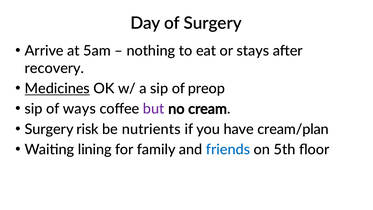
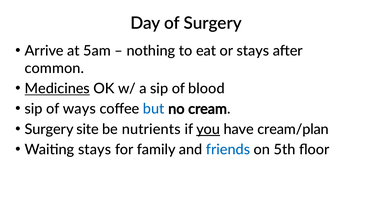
recovery: recovery -> common
preop: preop -> blood
but colour: purple -> blue
risk: risk -> site
you underline: none -> present
Waiting lining: lining -> stays
